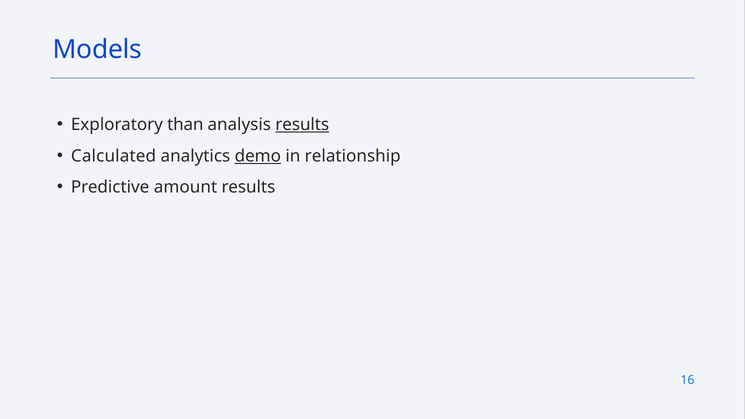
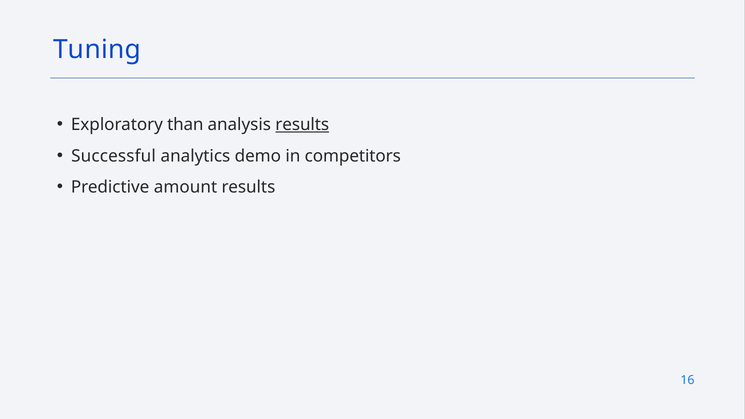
Models: Models -> Tuning
Calculated: Calculated -> Successful
demo underline: present -> none
relationship: relationship -> competitors
